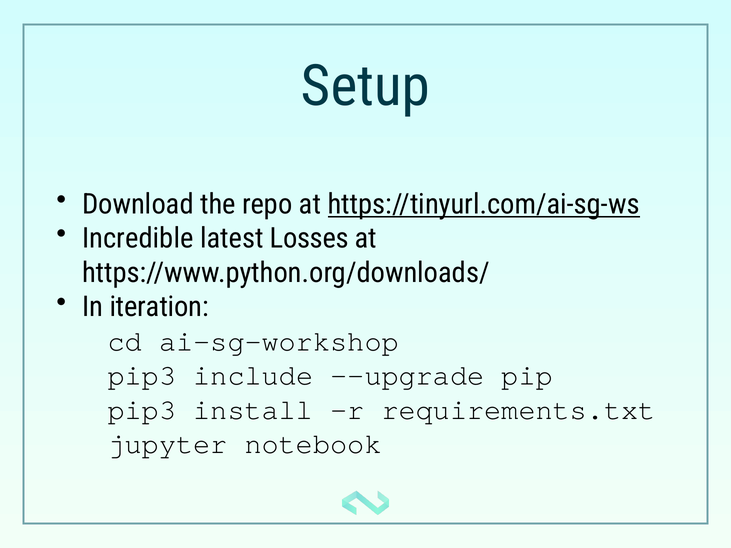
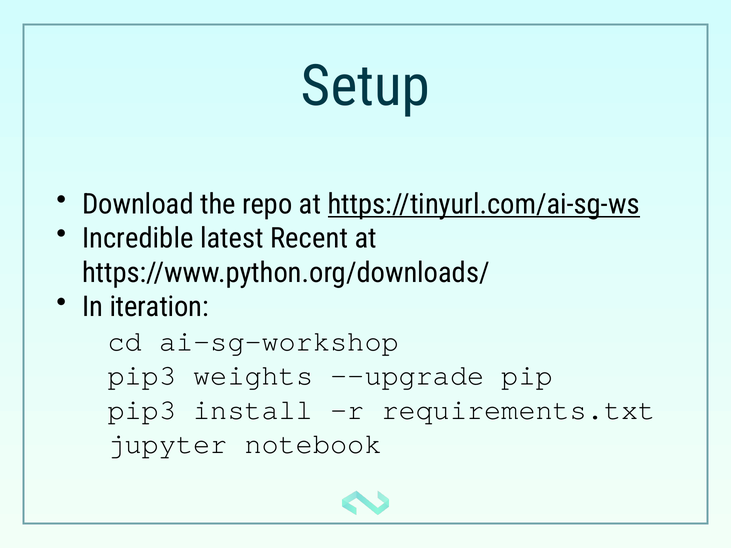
Losses: Losses -> Recent
include: include -> weights
